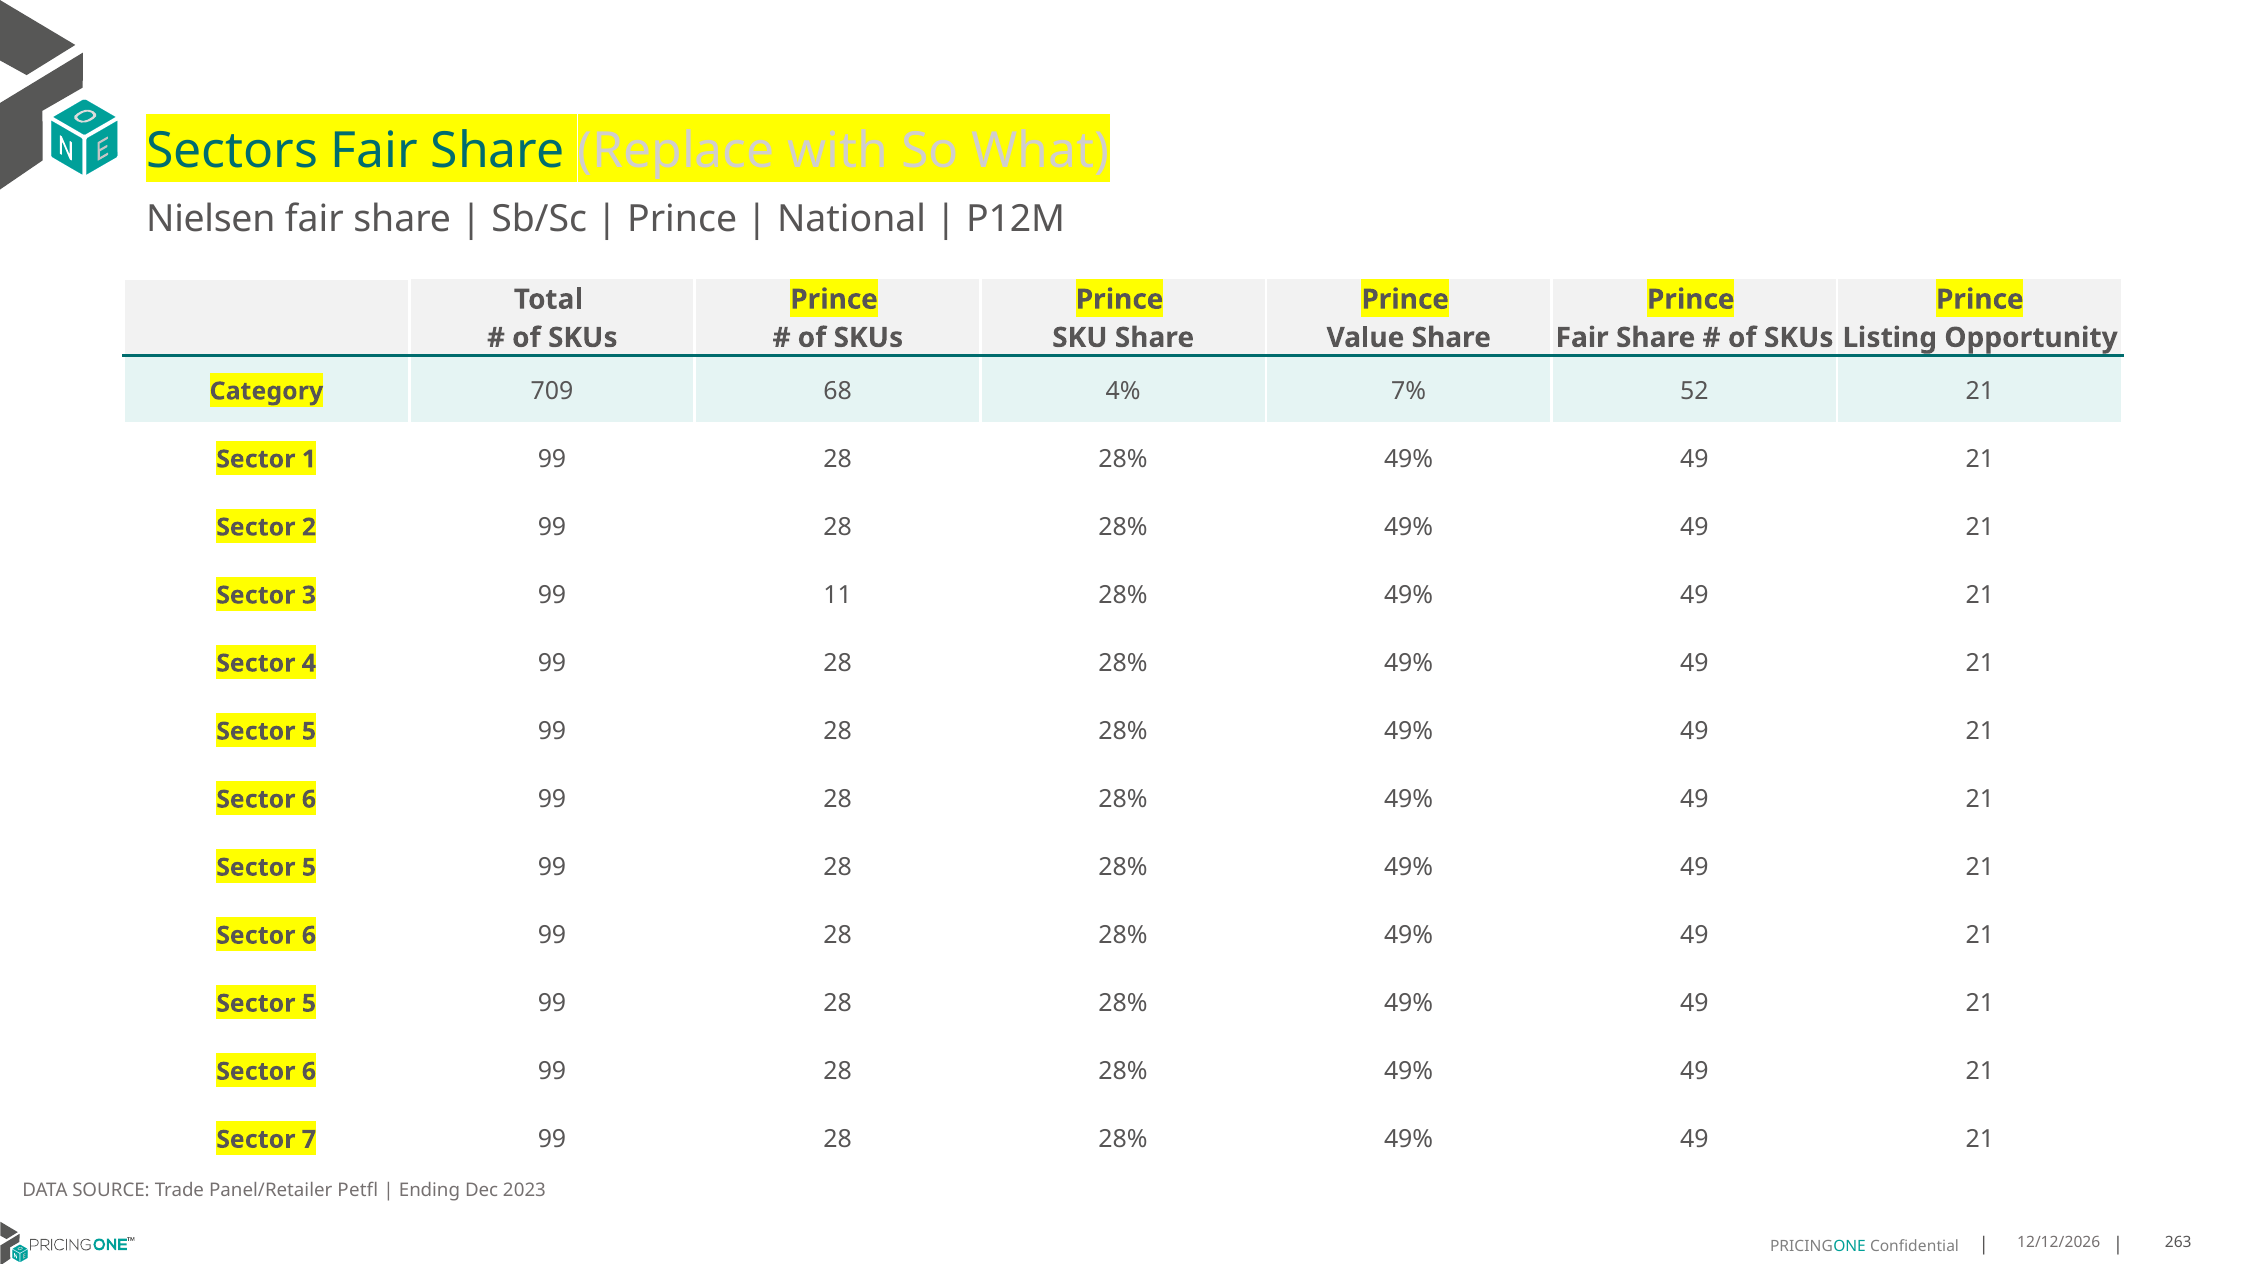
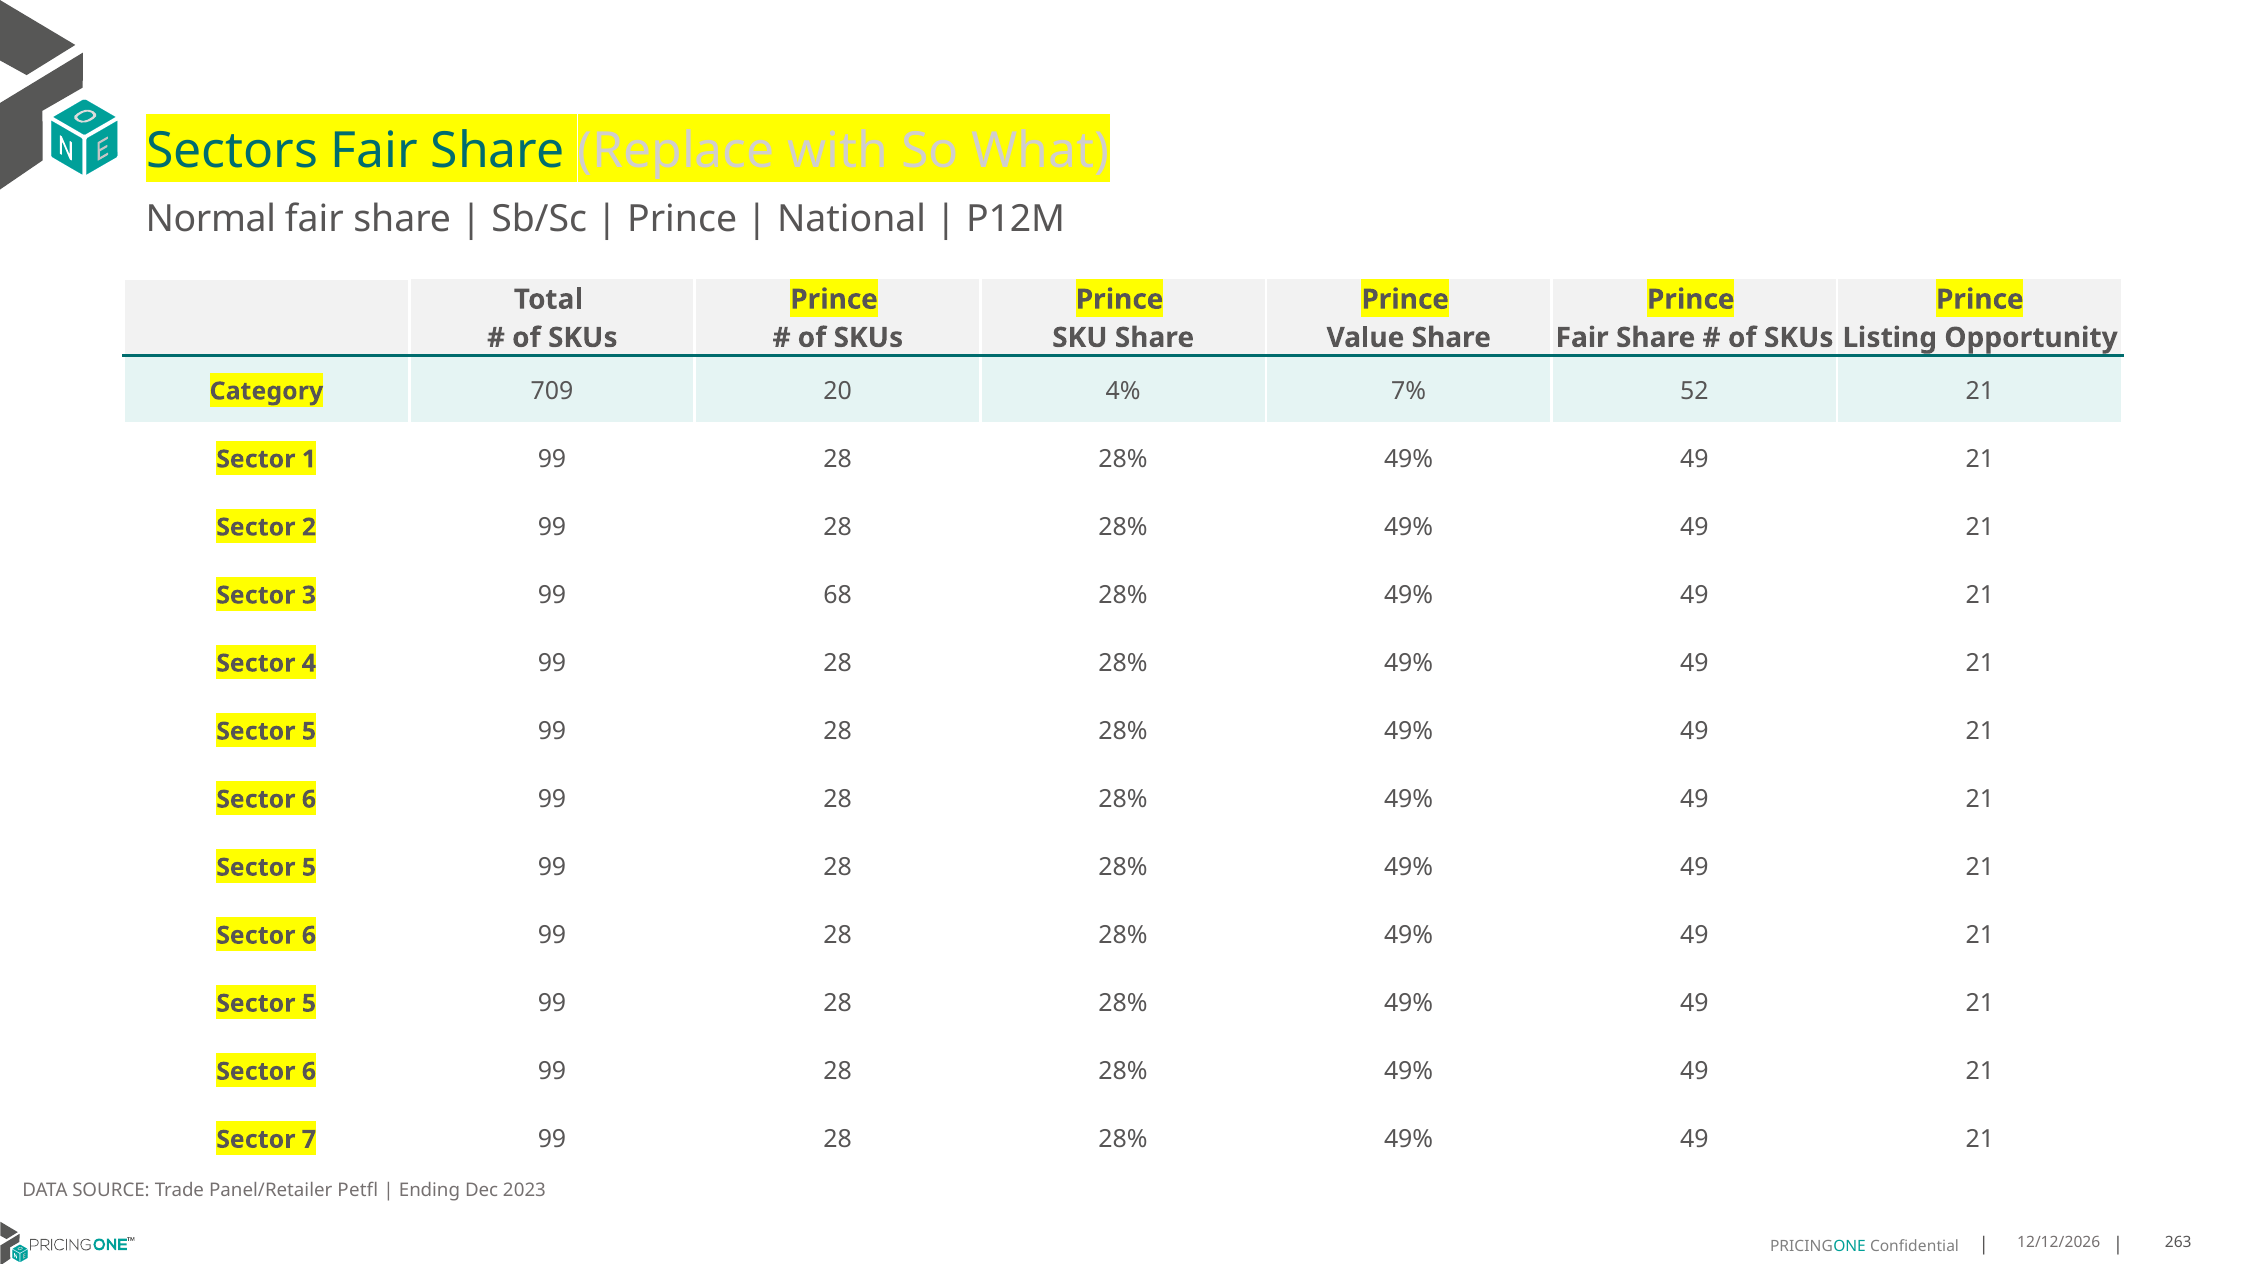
Nielsen: Nielsen -> Normal
68: 68 -> 20
11: 11 -> 68
